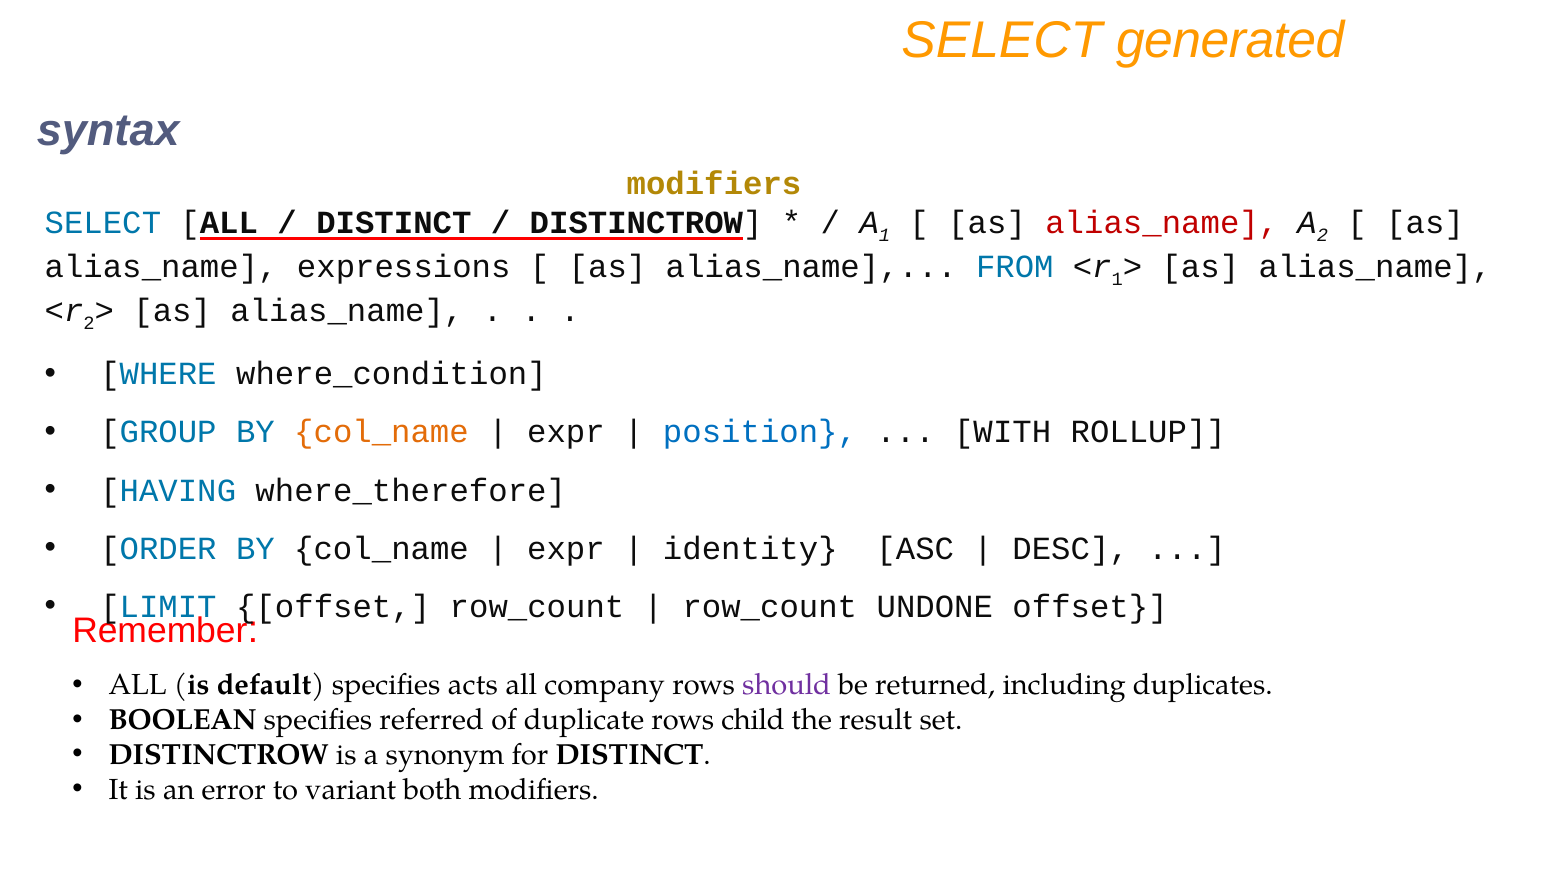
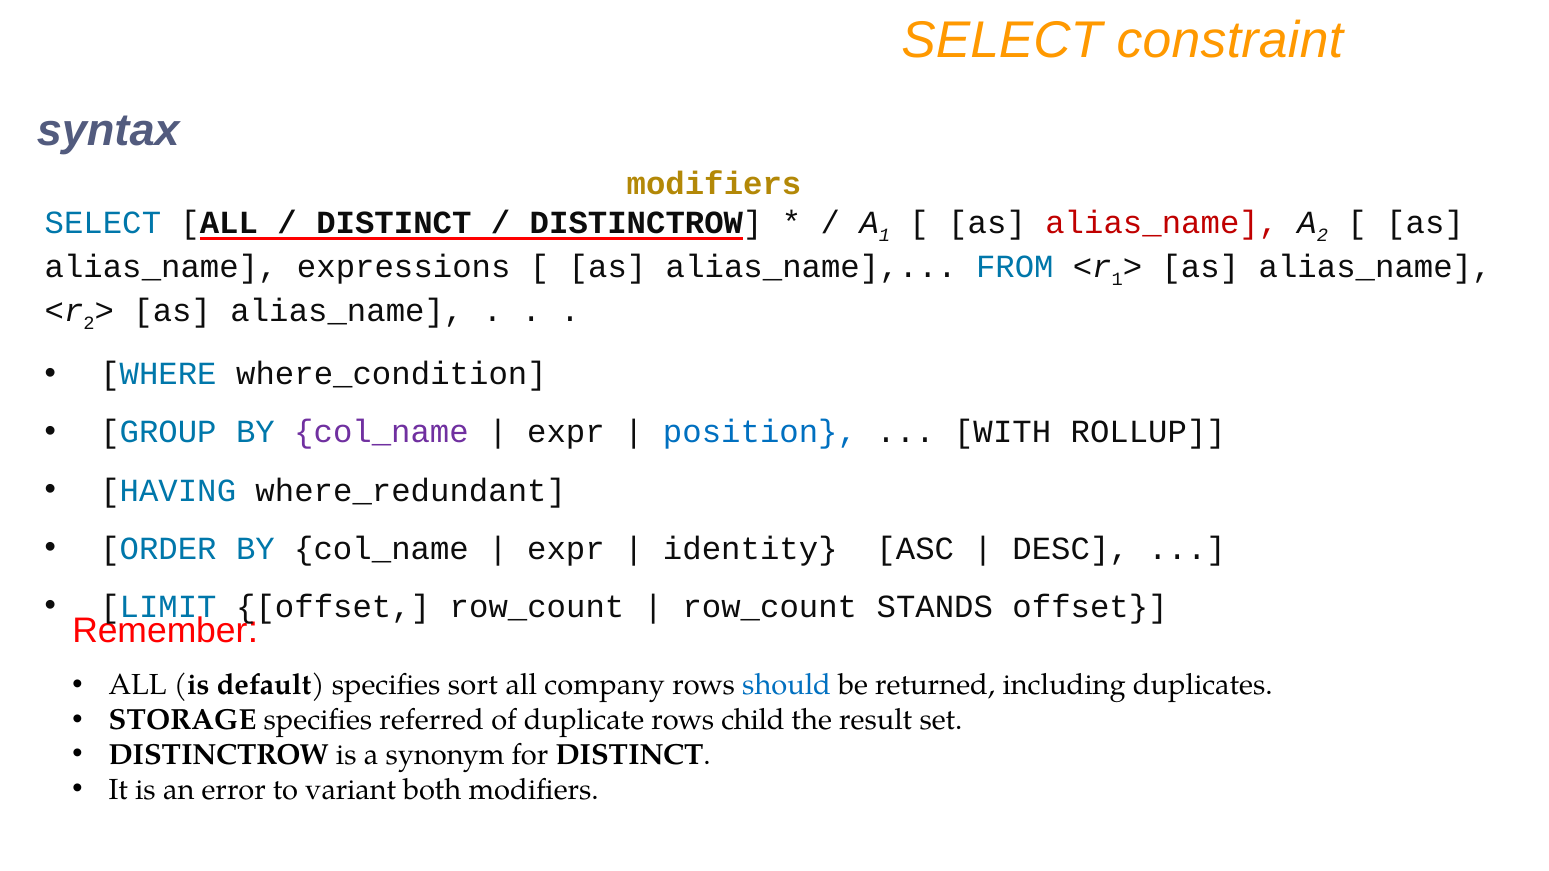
generated: generated -> constraint
col_name at (381, 432) colour: orange -> purple
where_therefore: where_therefore -> where_redundant
UNDONE: UNDONE -> STANDS
acts: acts -> sort
should colour: purple -> blue
BOOLEAN: BOOLEAN -> STORAGE
